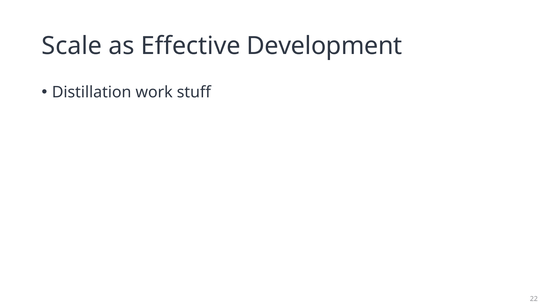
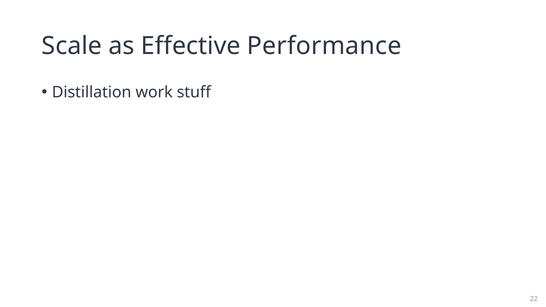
Development: Development -> Performance
